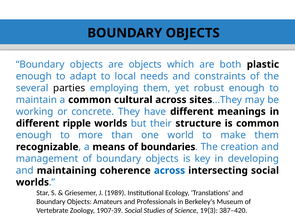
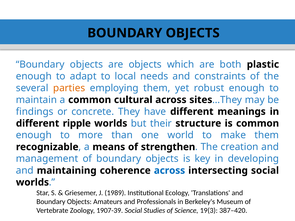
parties colour: black -> orange
working: working -> findings
boundaries: boundaries -> strengthen
